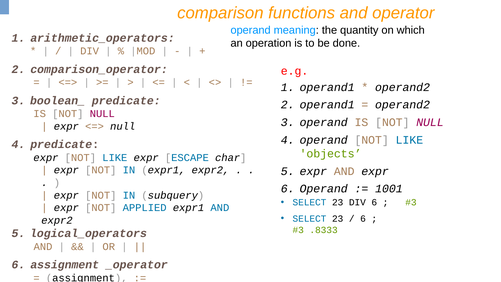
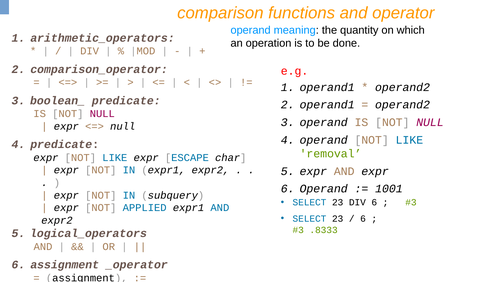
objects: objects -> removal
